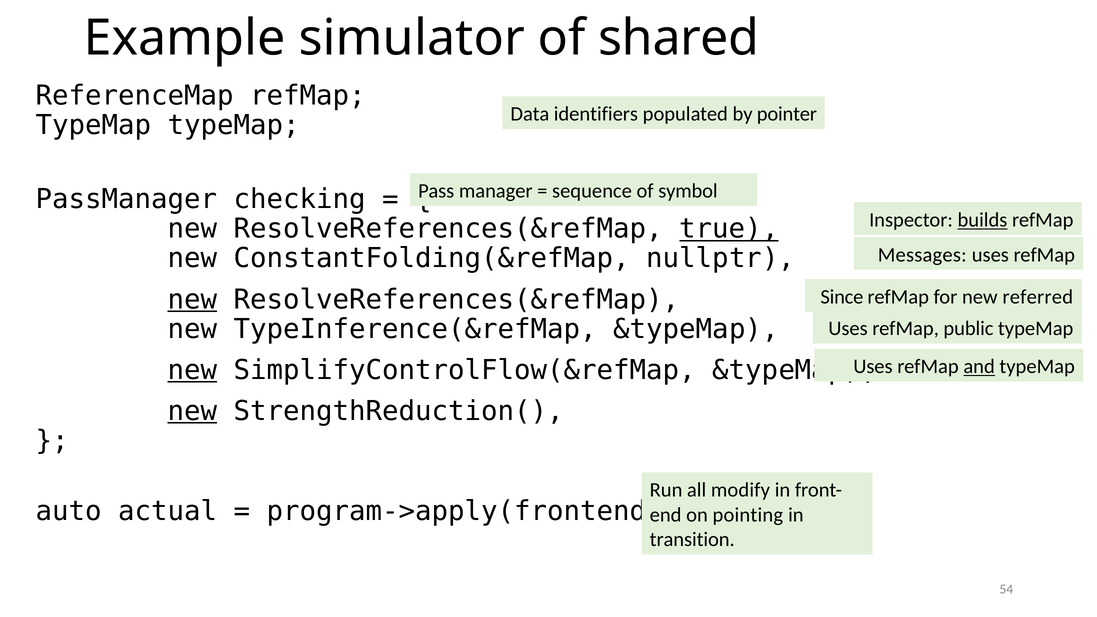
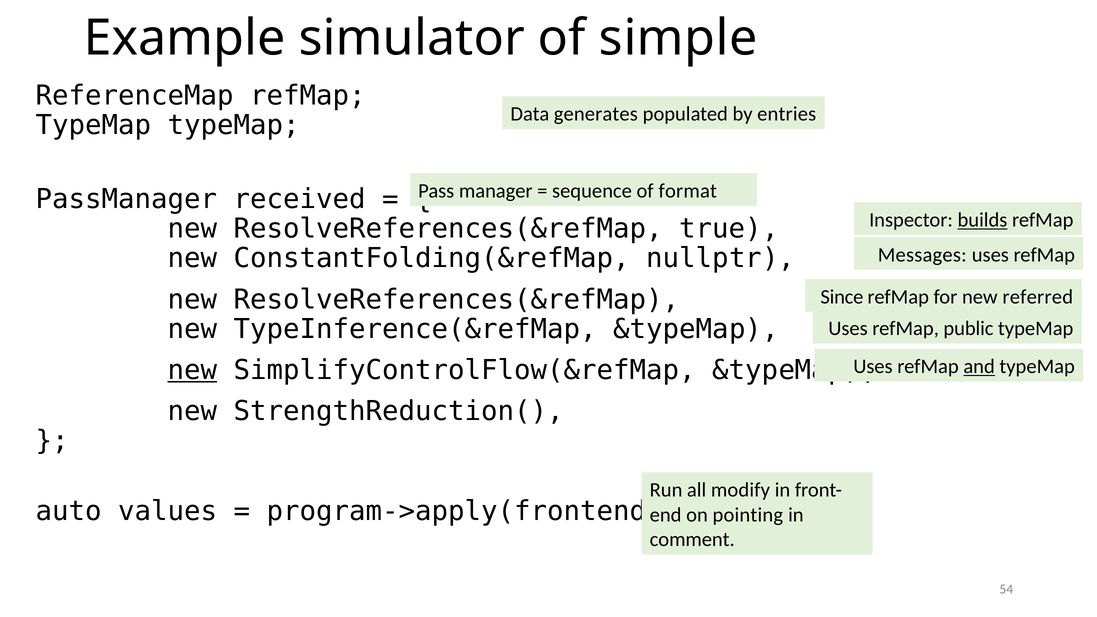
shared: shared -> simple
identifiers: identifiers -> generates
pointer: pointer -> entries
symbol: symbol -> format
checking: checking -> received
true underline: present -> none
new at (192, 299) underline: present -> none
new at (192, 411) underline: present -> none
actual: actual -> values
transition: transition -> comment
